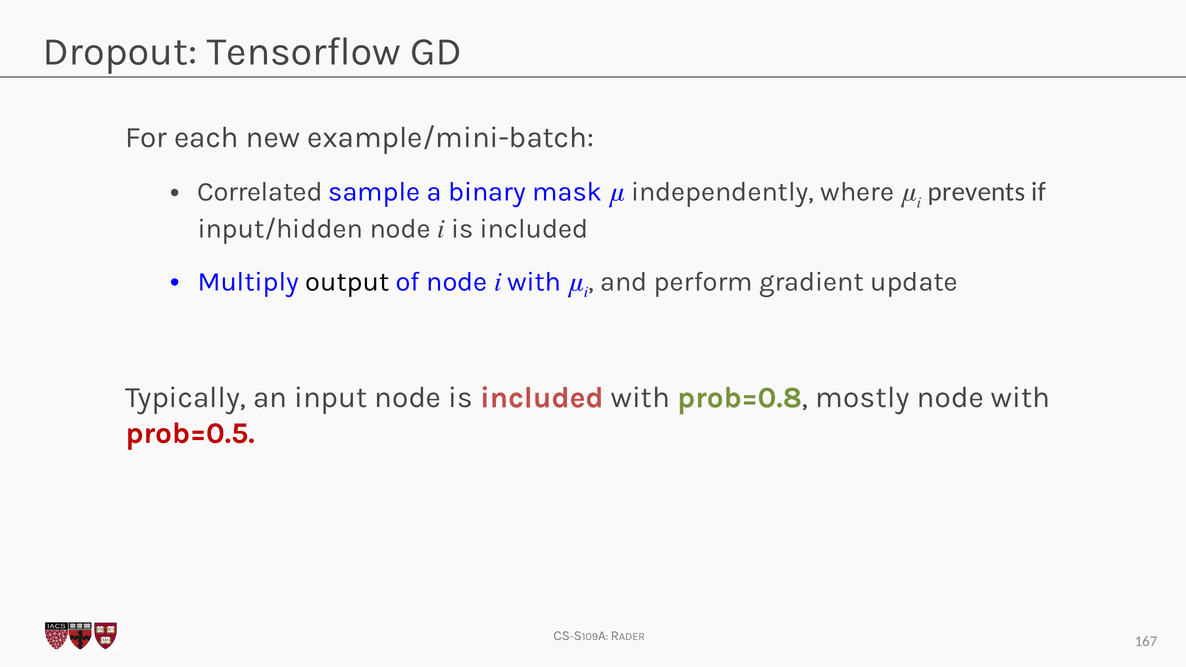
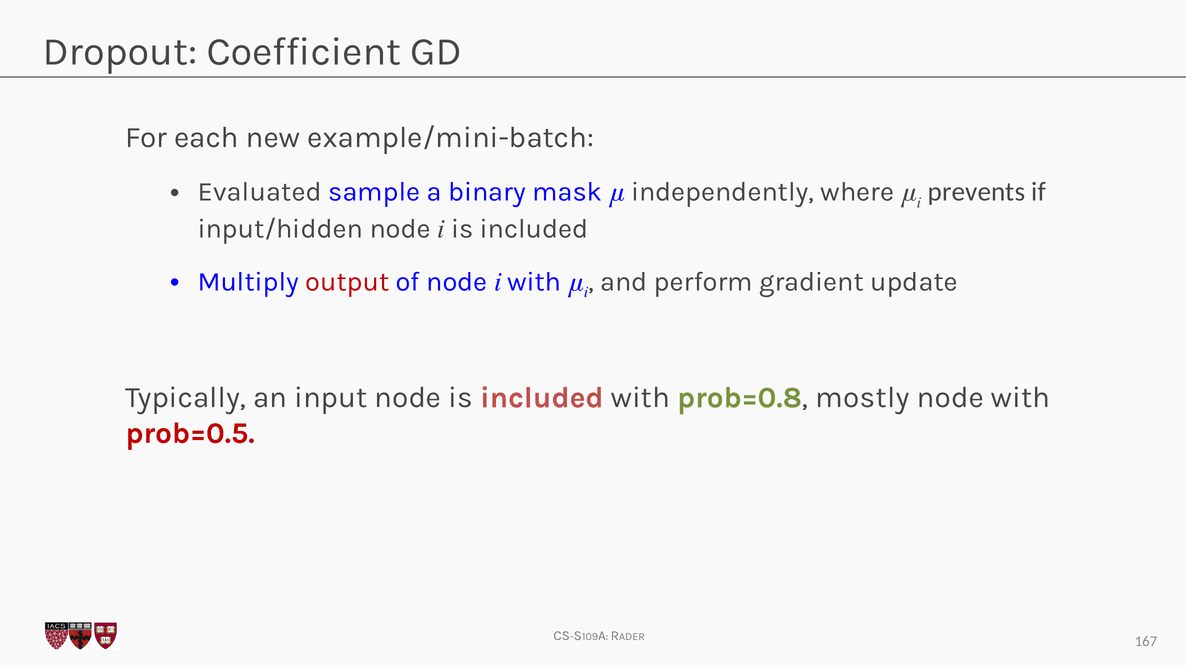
Tensorflow: Tensorflow -> Coefficient
Correlated: Correlated -> Evaluated
output colour: black -> red
